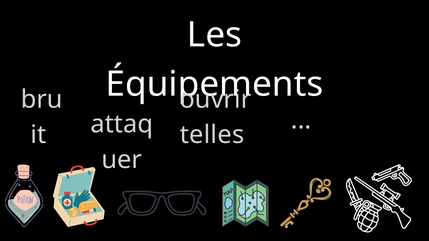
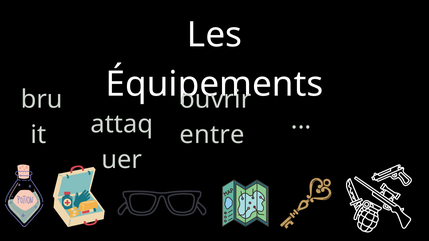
telles: telles -> entre
